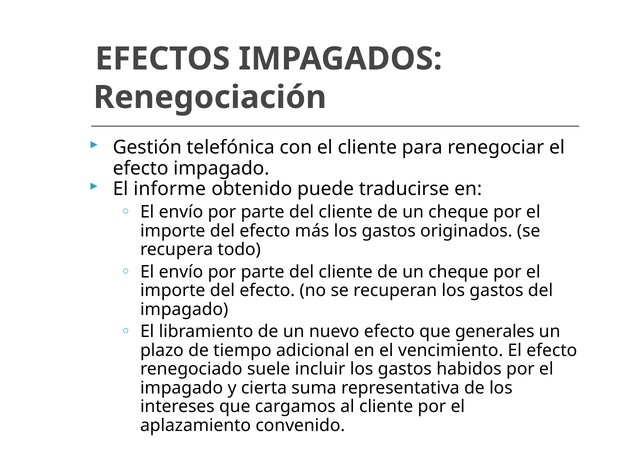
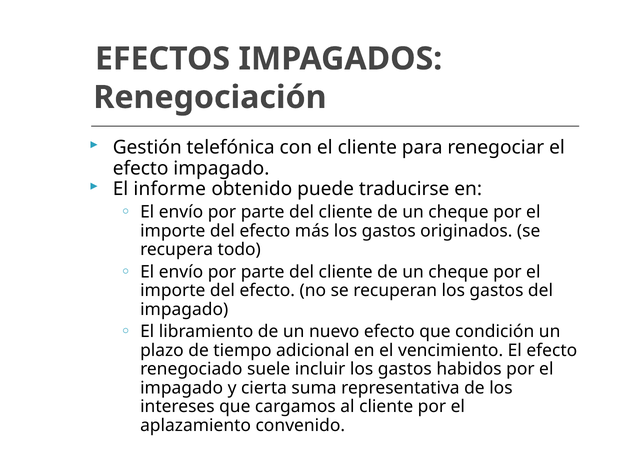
generales: generales -> condición
